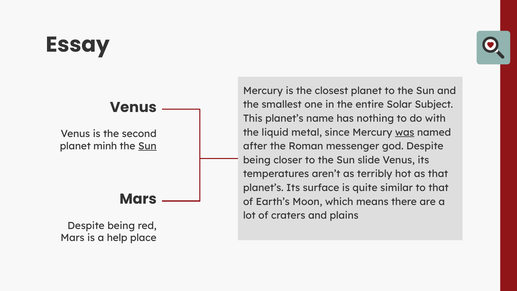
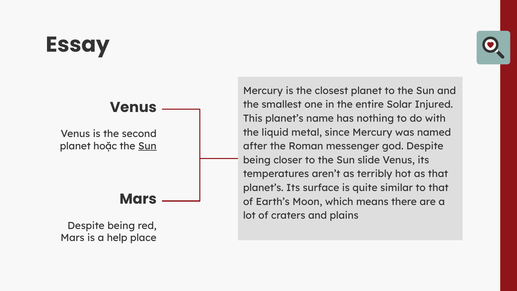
Subject: Subject -> Injured
was underline: present -> none
minh: minh -> hoặc
